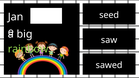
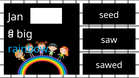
rainbow colour: light green -> light blue
